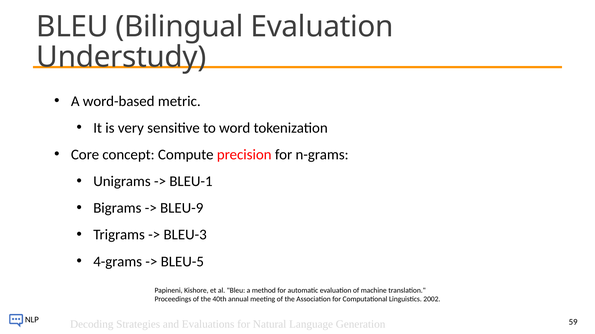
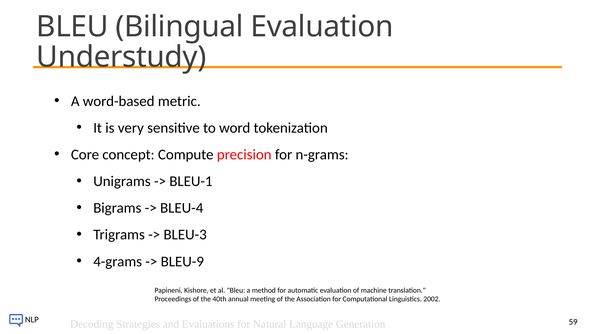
BLEU-9: BLEU-9 -> BLEU-4
BLEU-5: BLEU-5 -> BLEU-9
